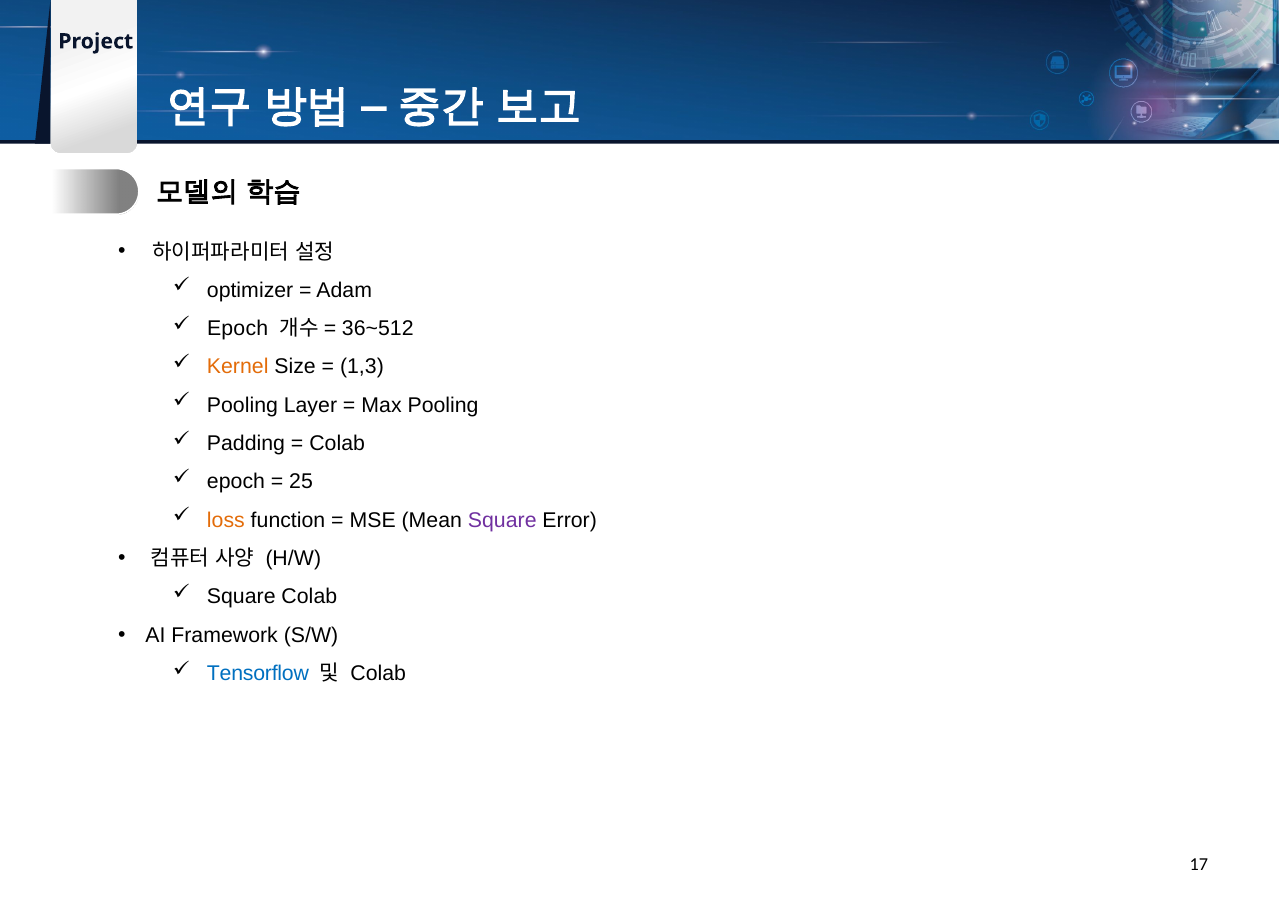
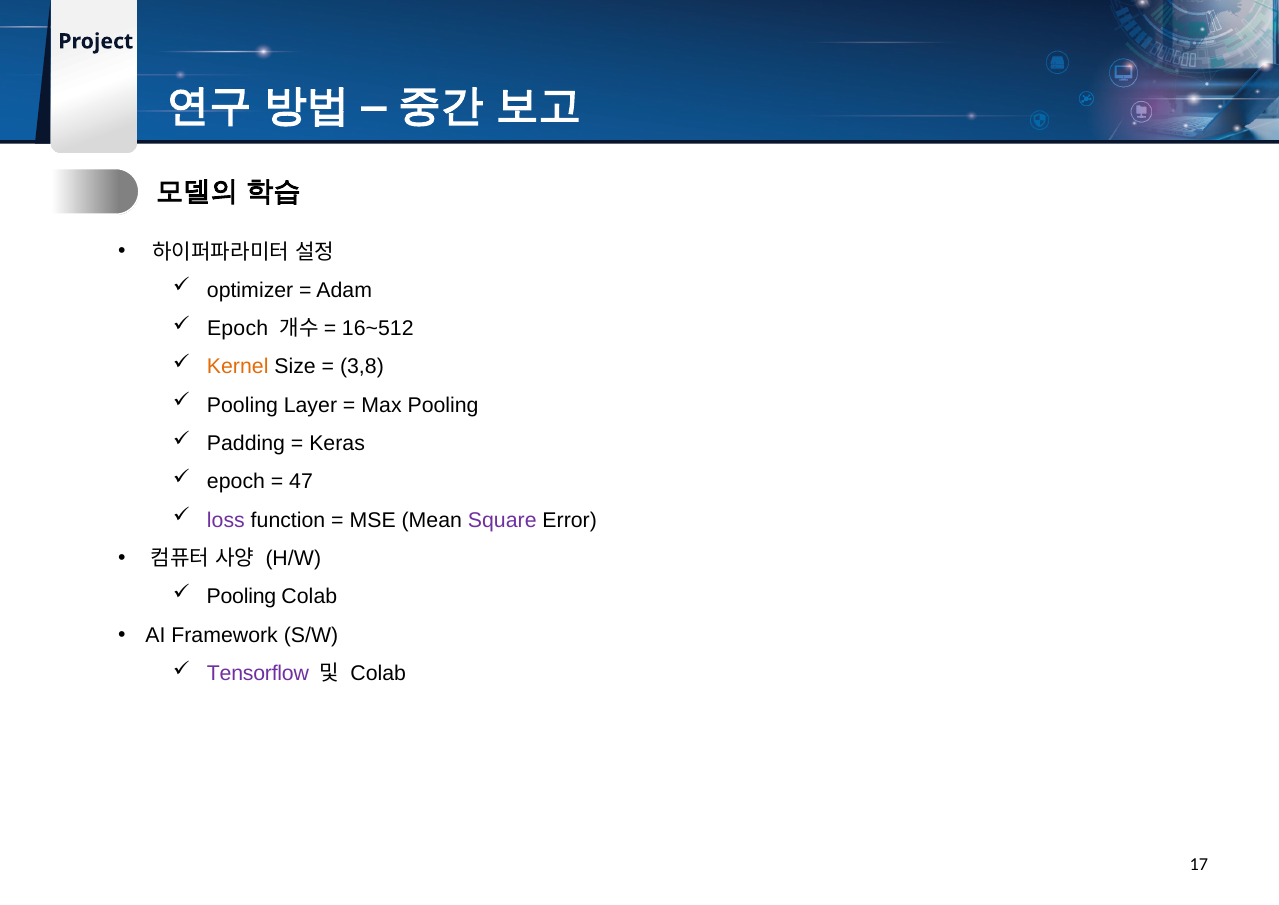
36~512: 36~512 -> 16~512
1,3: 1,3 -> 3,8
Colab at (337, 443): Colab -> Keras
25: 25 -> 47
loss colour: orange -> purple
Square at (241, 596): Square -> Pooling
Tensorflow colour: blue -> purple
